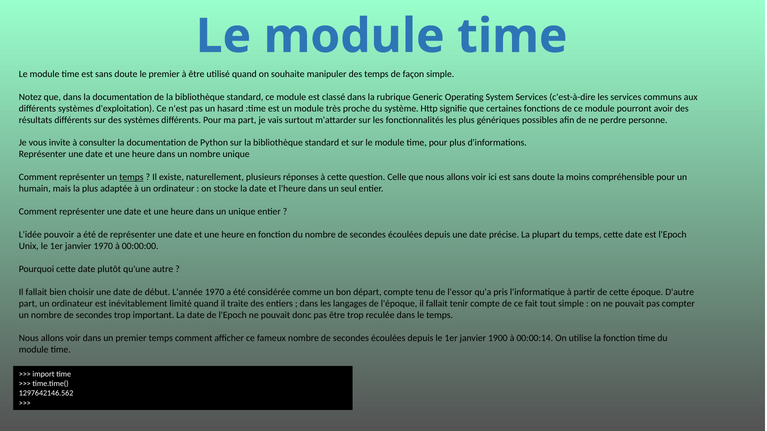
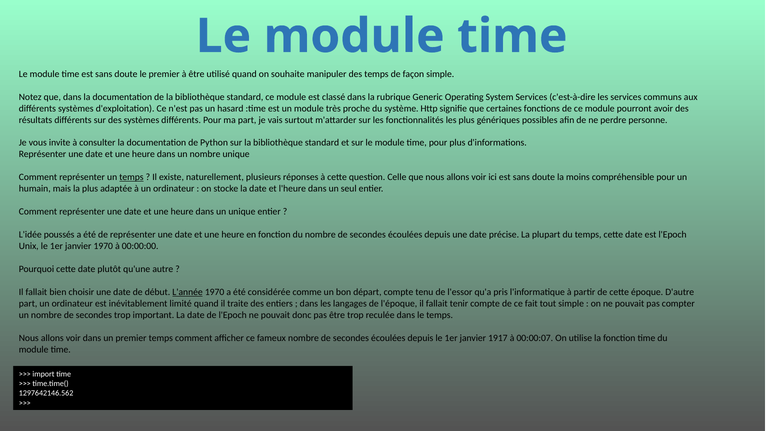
pouvoir: pouvoir -> poussés
L'année underline: none -> present
1900: 1900 -> 1917
00:00:14: 00:00:14 -> 00:00:07
